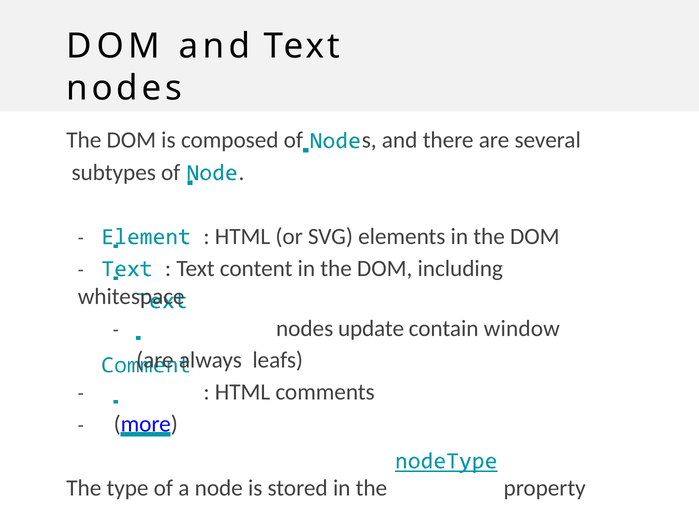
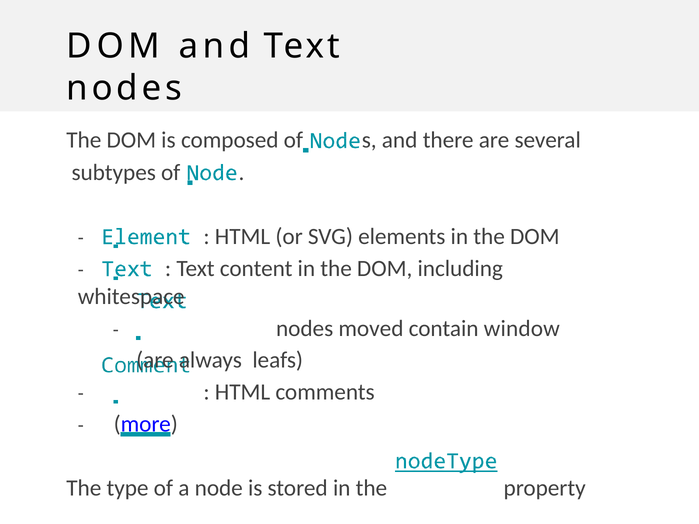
update: update -> moved
